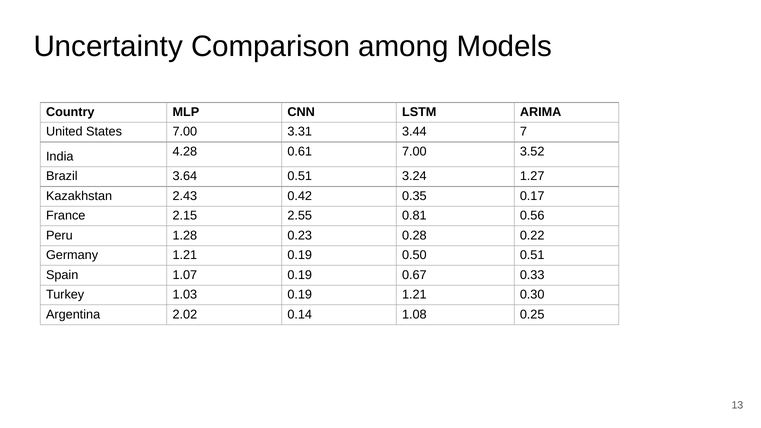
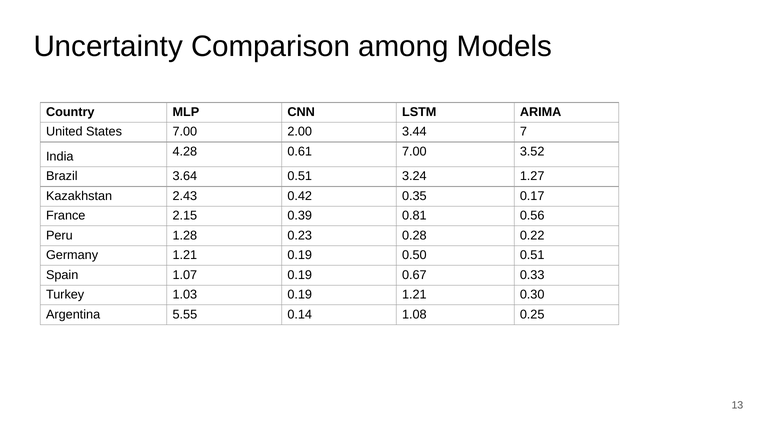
3.31: 3.31 -> 2.00
2.55: 2.55 -> 0.39
2.02: 2.02 -> 5.55
